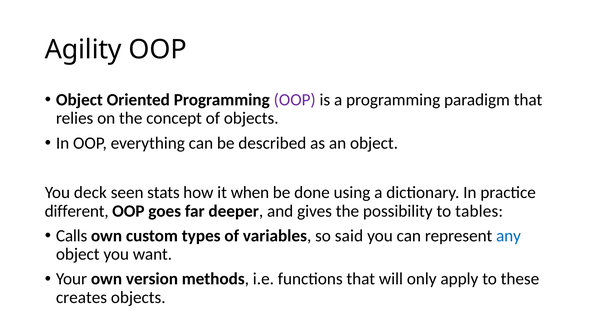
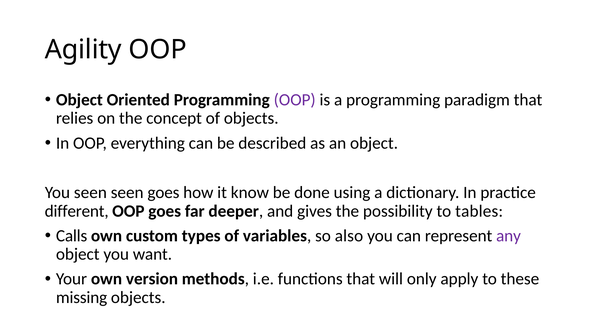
You deck: deck -> seen
seen stats: stats -> goes
when: when -> know
said: said -> also
any colour: blue -> purple
creates: creates -> missing
